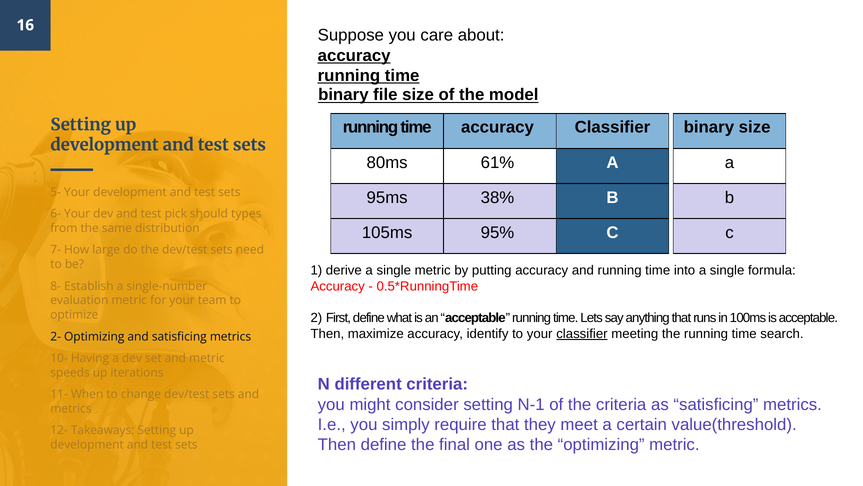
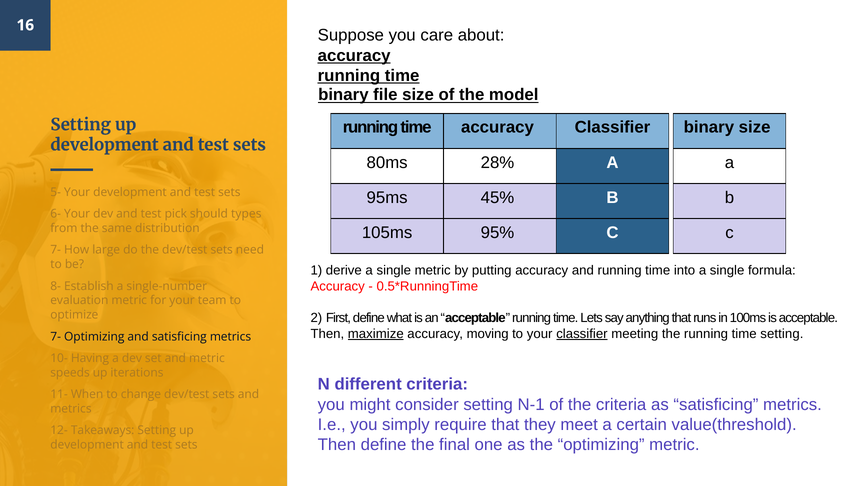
61%: 61% -> 28%
38%: 38% -> 45%
maximize underline: none -> present
identify: identify -> moving
time search: search -> setting
2- at (56, 336): 2- -> 7-
